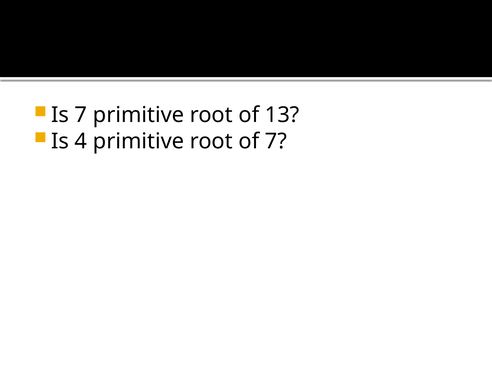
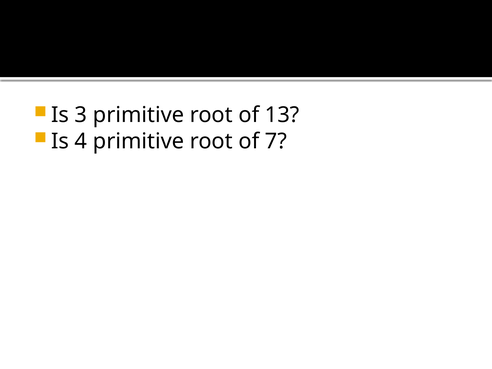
Is 7: 7 -> 3
